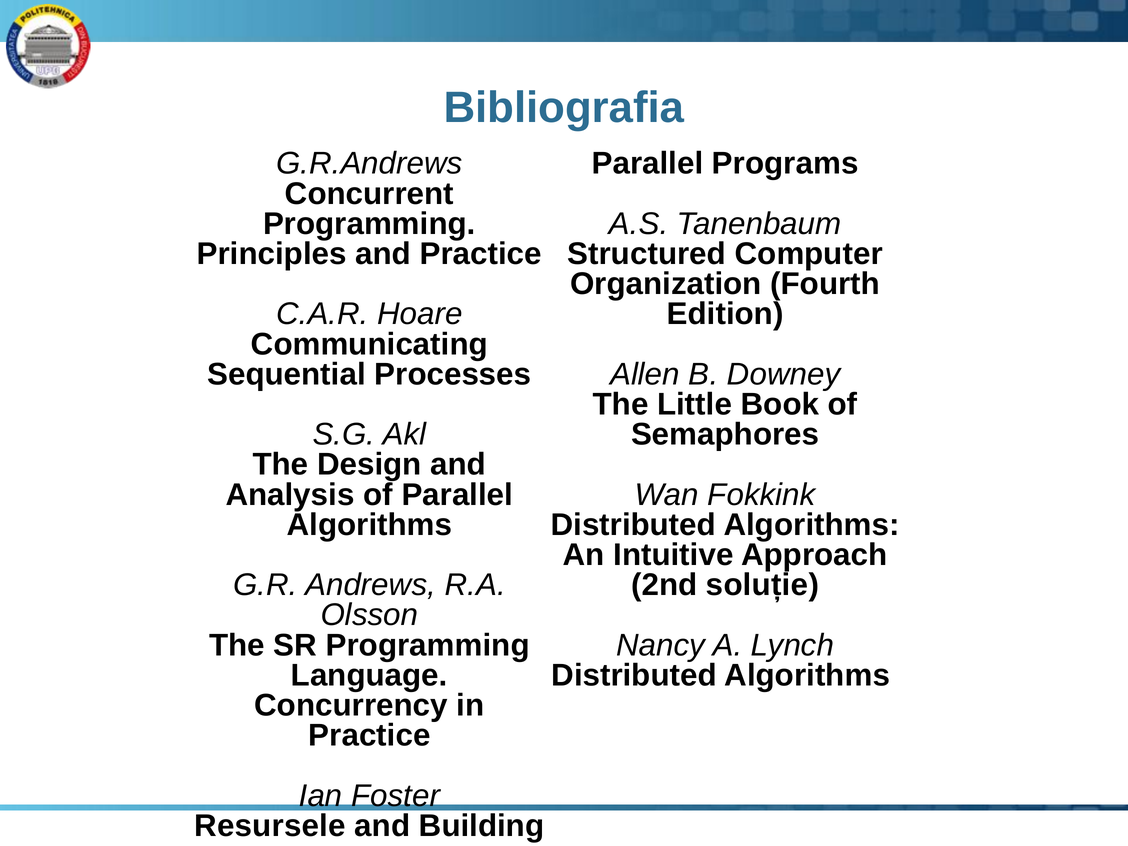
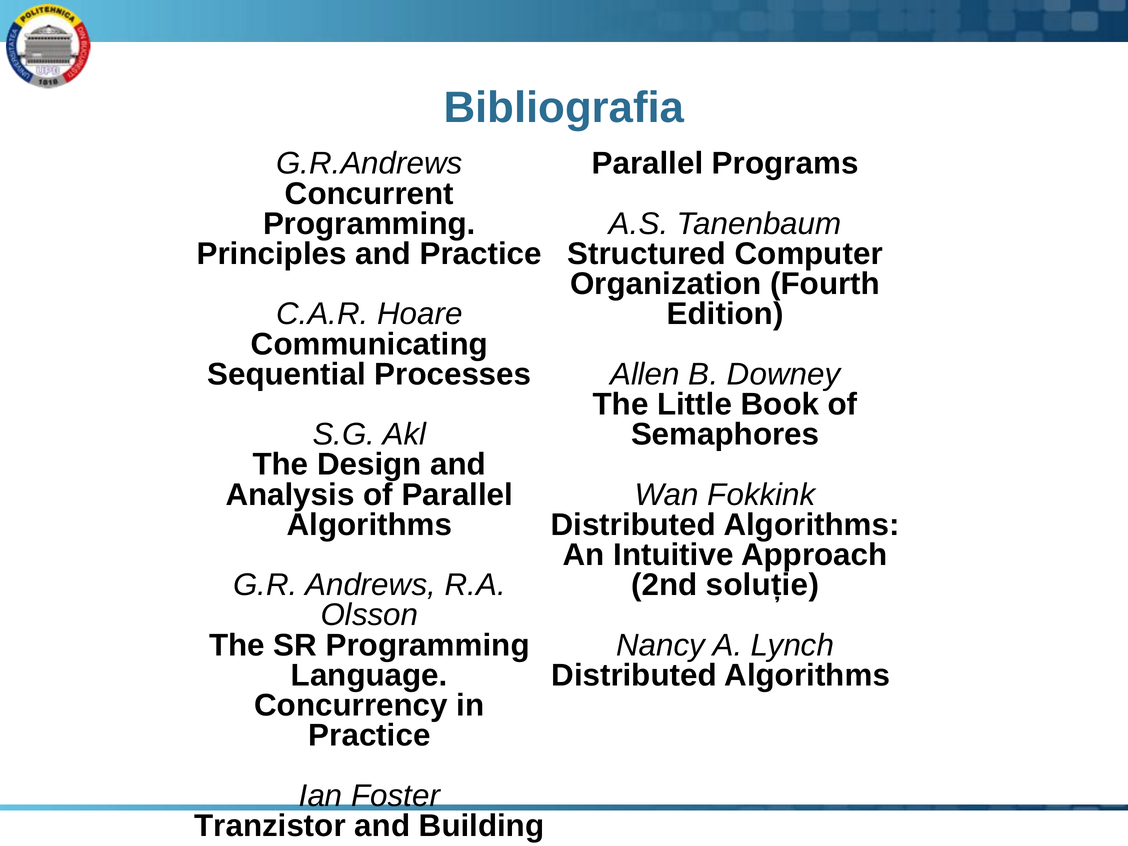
Resursele: Resursele -> Tranzistor
